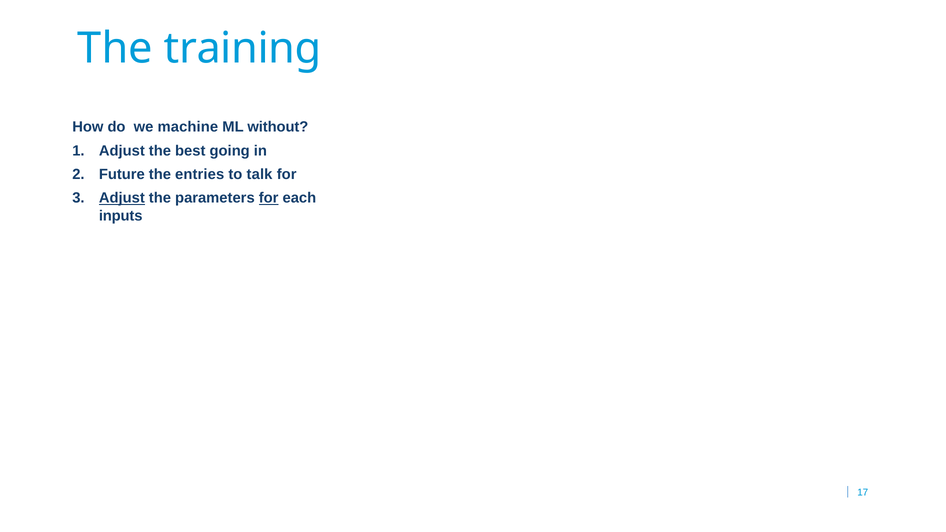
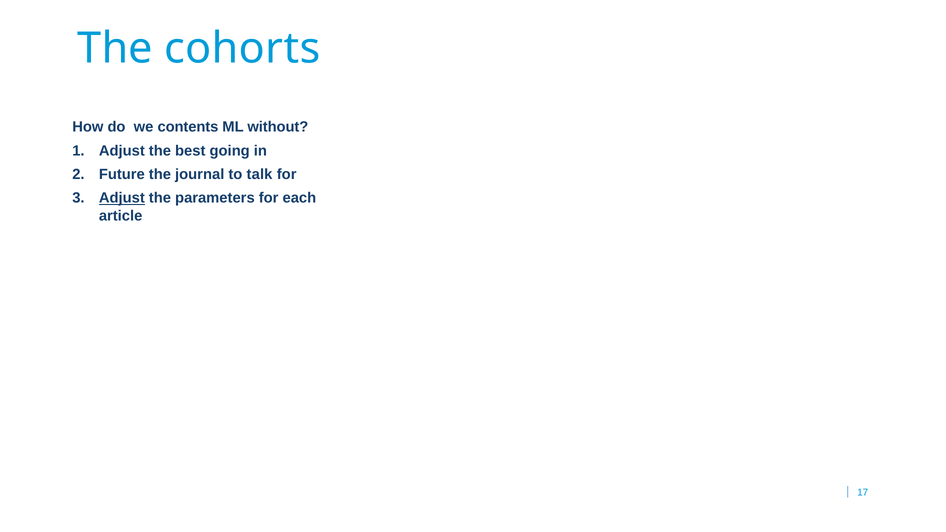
training: training -> cohorts
machine: machine -> contents
entries: entries -> journal
for at (269, 198) underline: present -> none
inputs: inputs -> article
